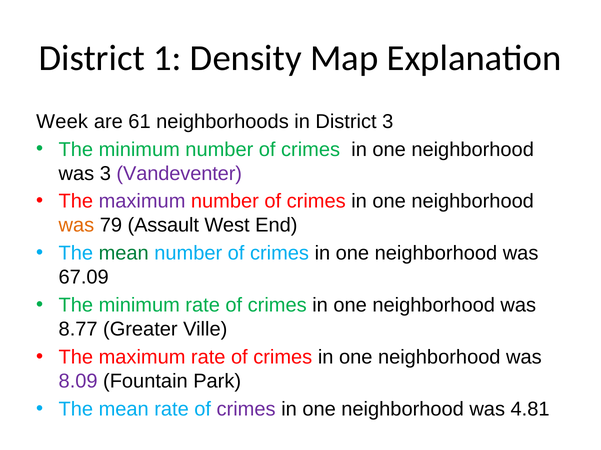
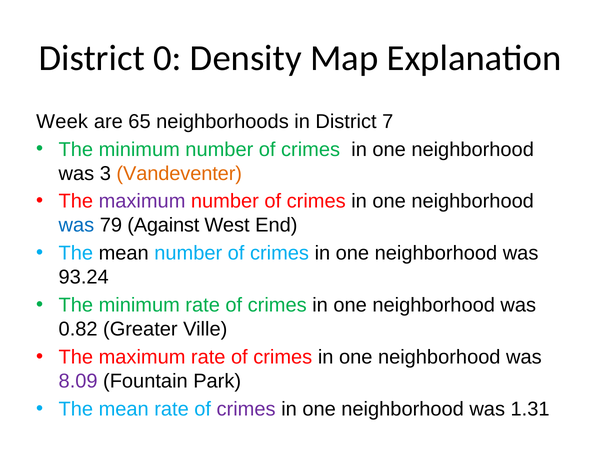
1: 1 -> 0
61: 61 -> 65
District 3: 3 -> 7
Vandeventer colour: purple -> orange
was at (76, 226) colour: orange -> blue
Assault: Assault -> Against
mean at (124, 254) colour: green -> black
67.09: 67.09 -> 93.24
8.77: 8.77 -> 0.82
4.81: 4.81 -> 1.31
